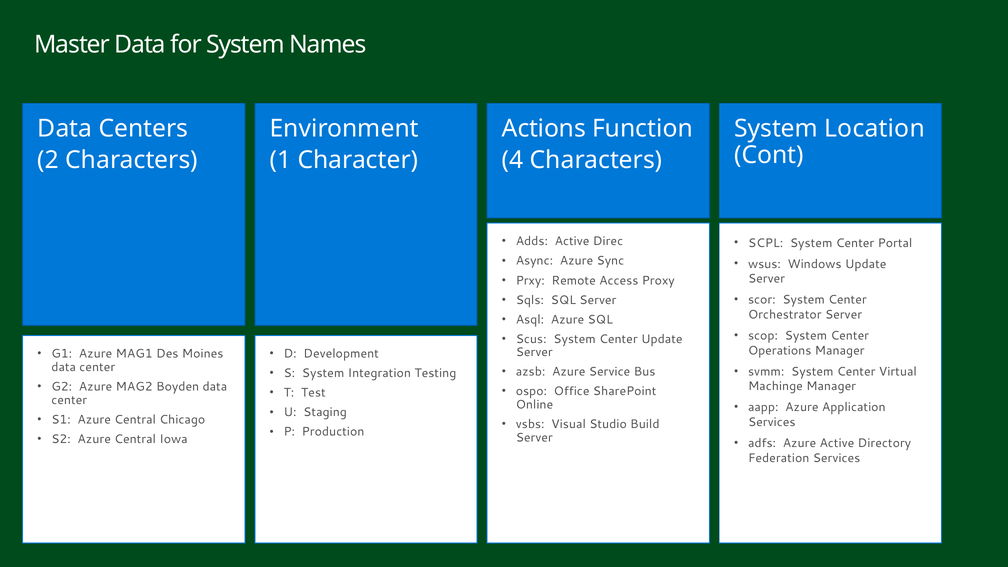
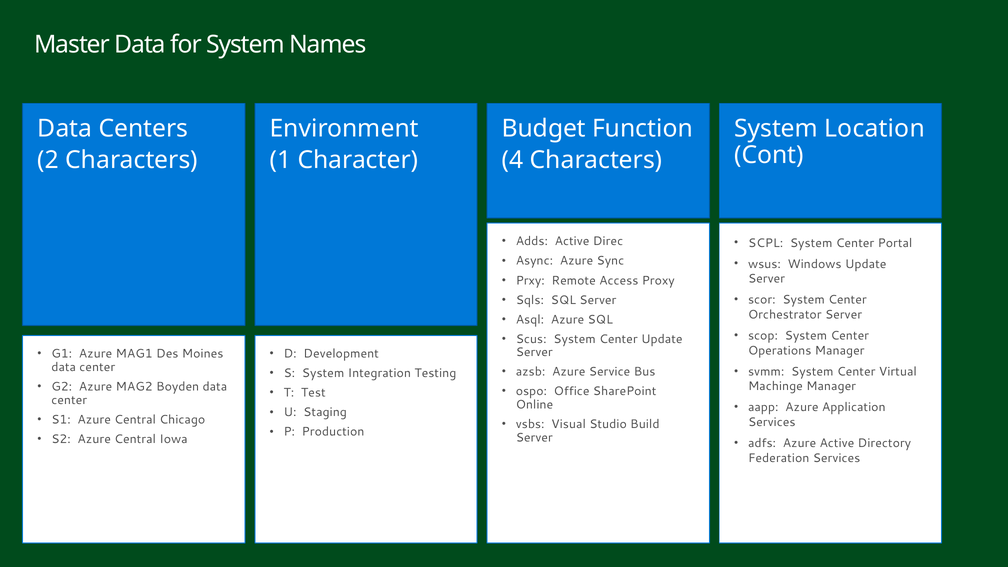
Actions: Actions -> Budget
